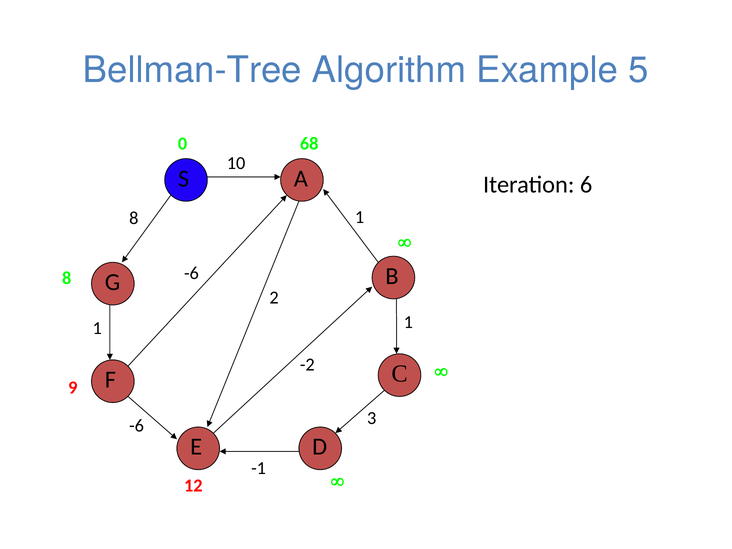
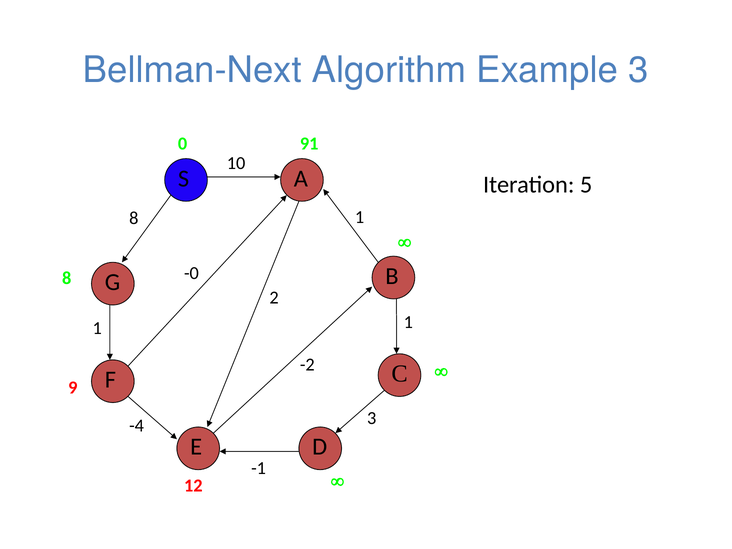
Bellman-Tree: Bellman-Tree -> Bellman-Next
Example 5: 5 -> 3
68: 68 -> 91
6: 6 -> 5
-6 at (191, 273): -6 -> -0
-6 at (137, 426): -6 -> -4
